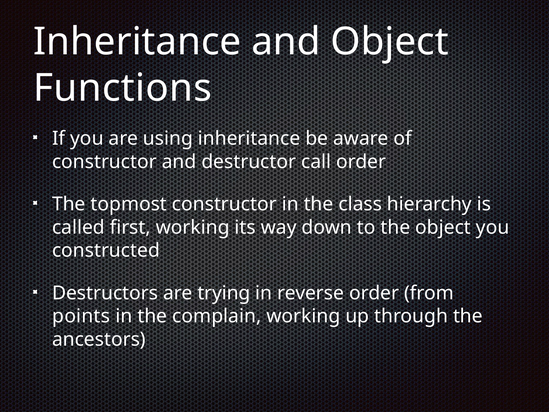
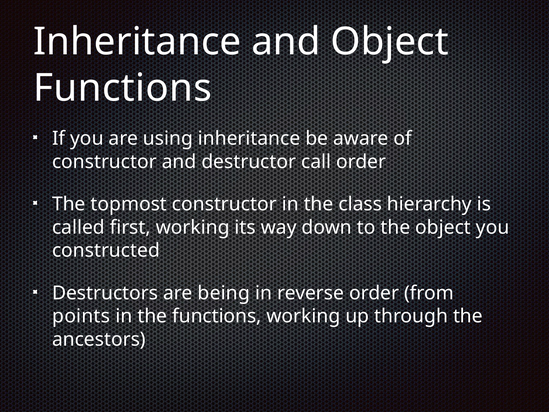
trying: trying -> being
the complain: complain -> functions
